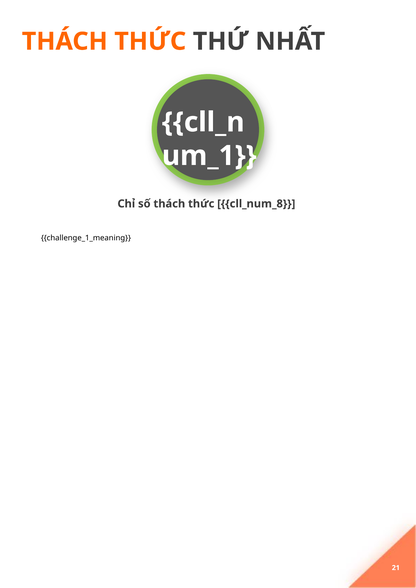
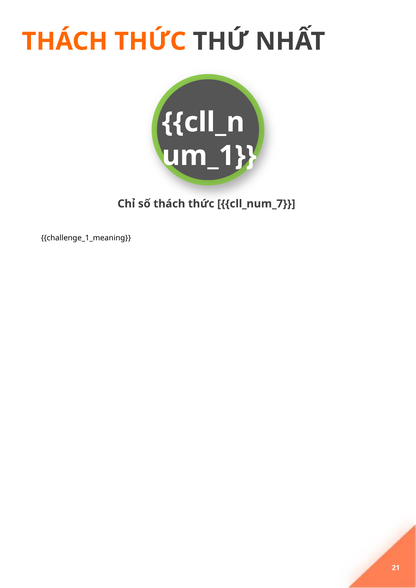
cll_num_8: cll_num_8 -> cll_num_7
